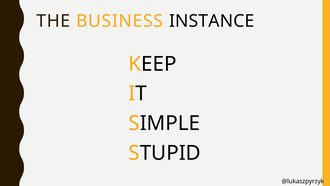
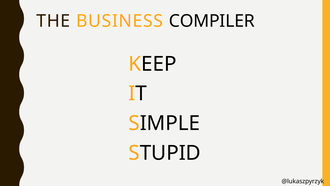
INSTANCE: INSTANCE -> COMPILER
